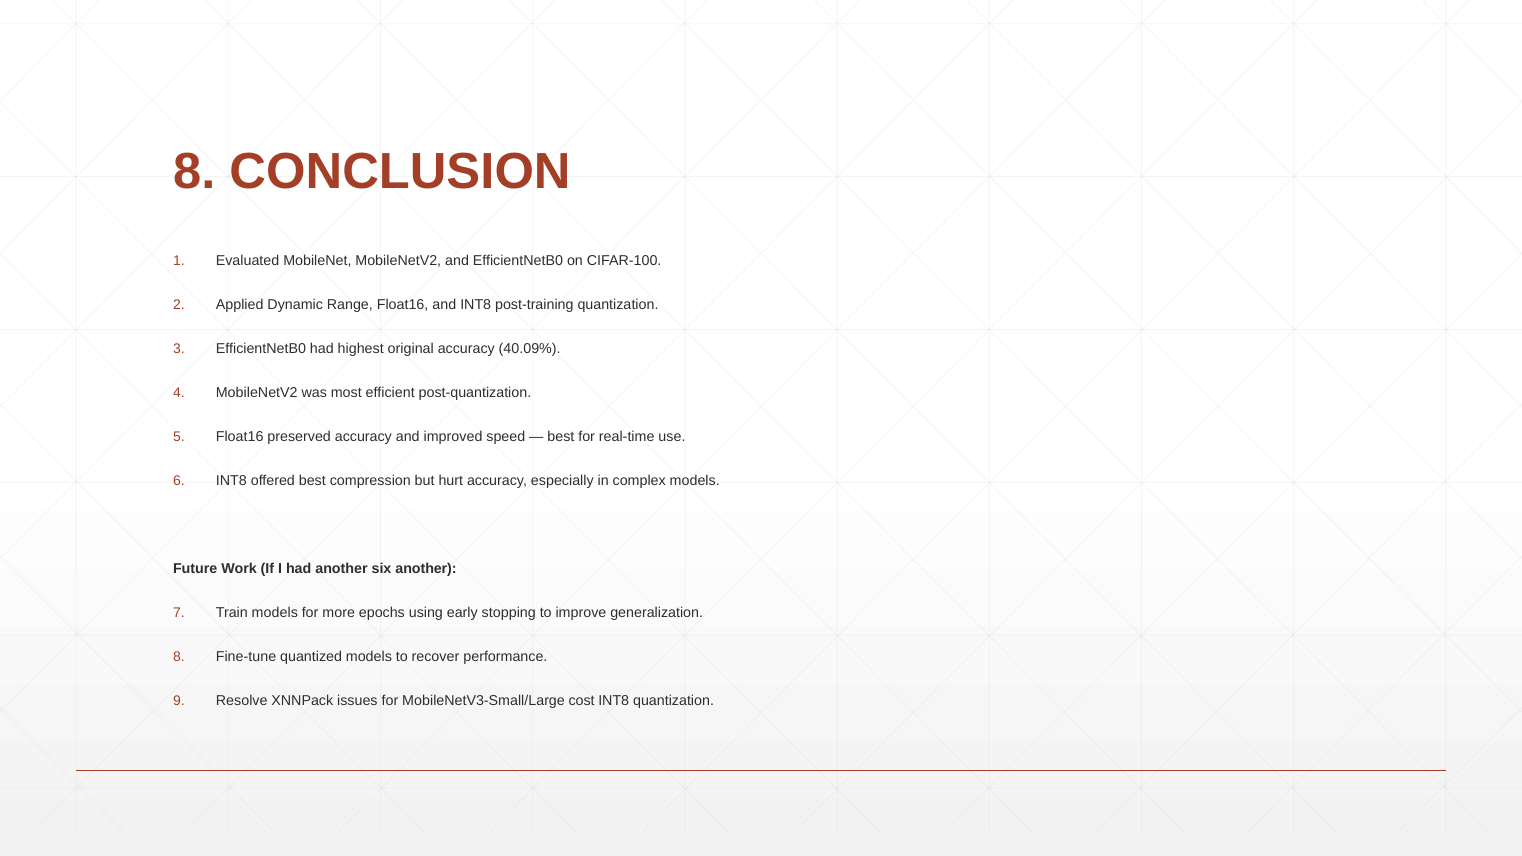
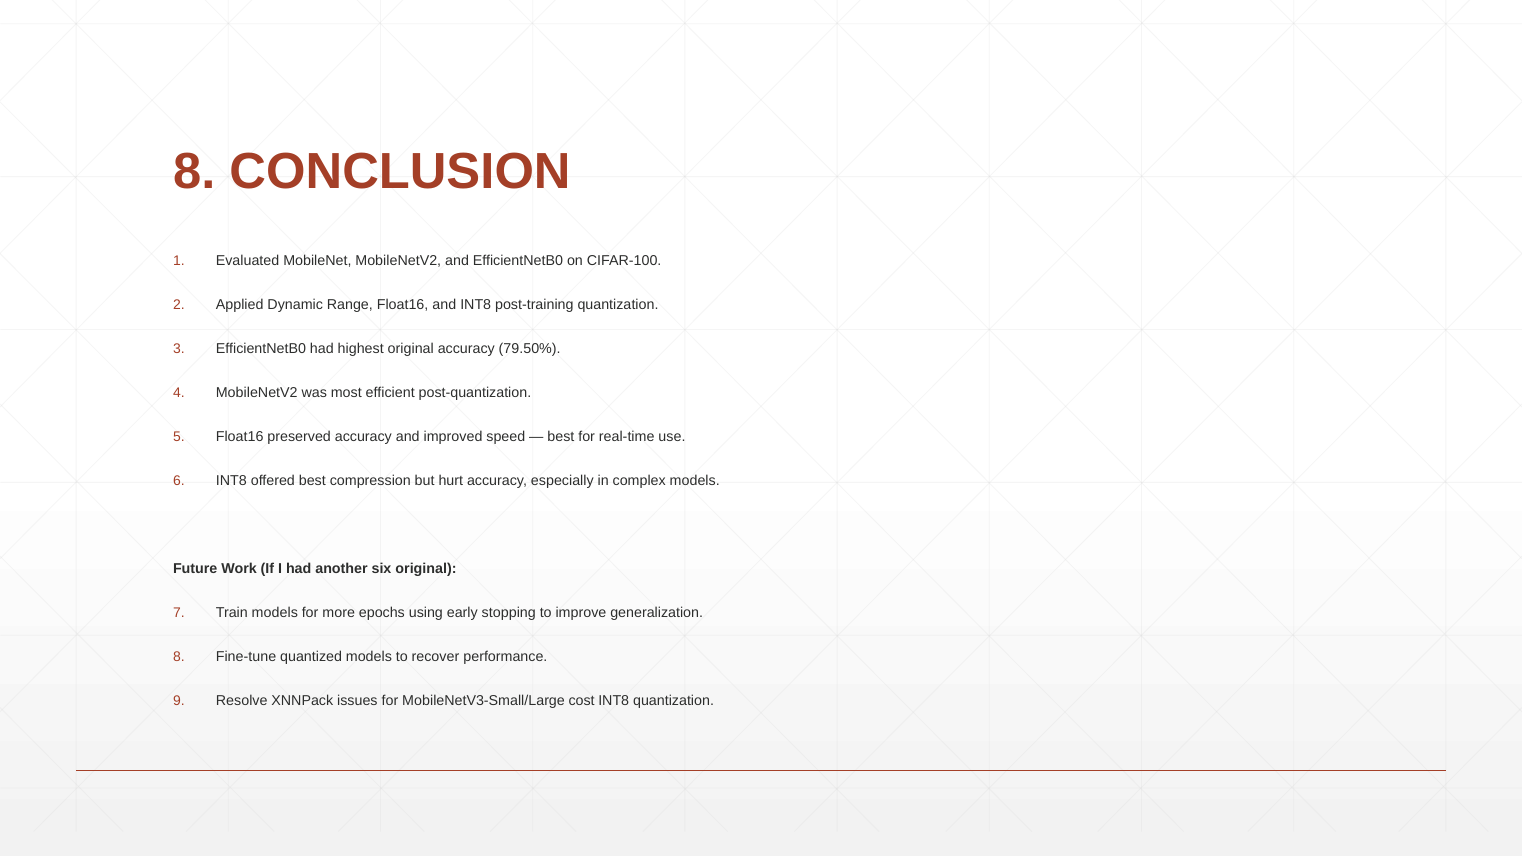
40.09%: 40.09% -> 79.50%
six another: another -> original
